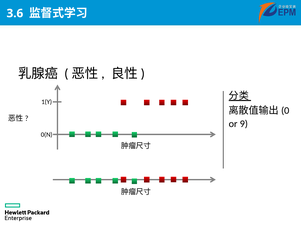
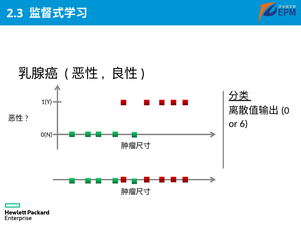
3.6: 3.6 -> 2.3
9: 9 -> 6
